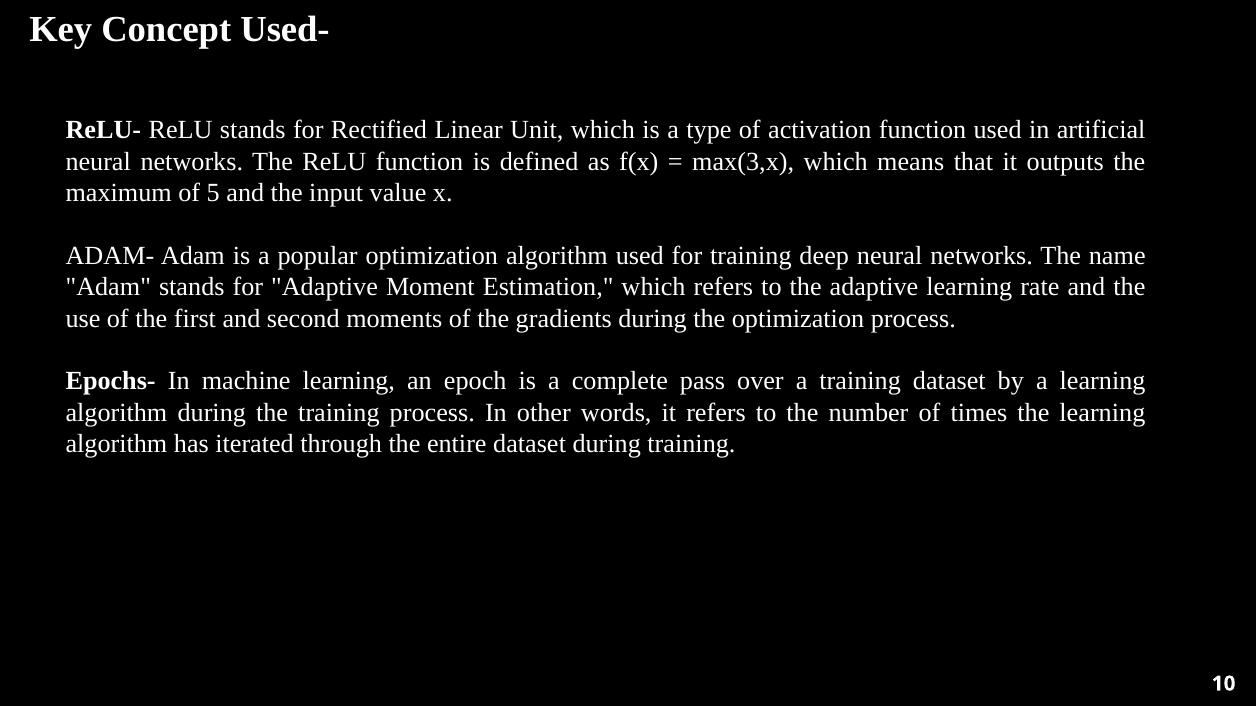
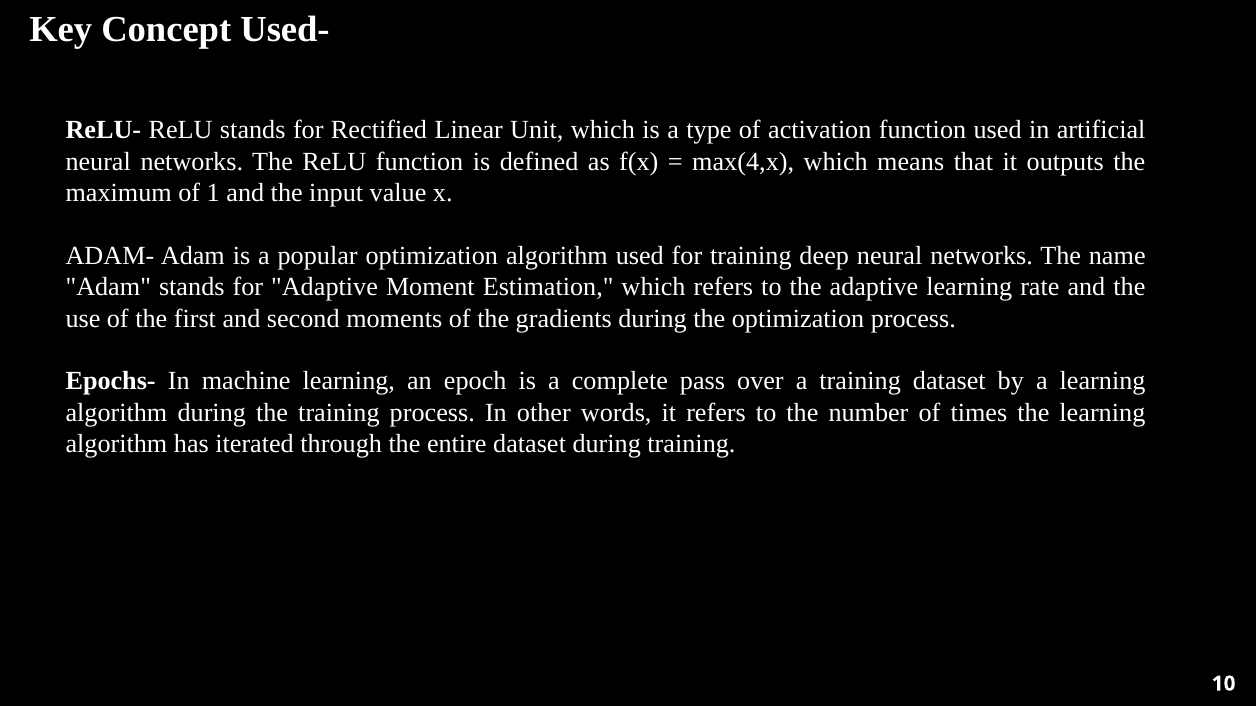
max(3,x: max(3,x -> max(4,x
5: 5 -> 1
